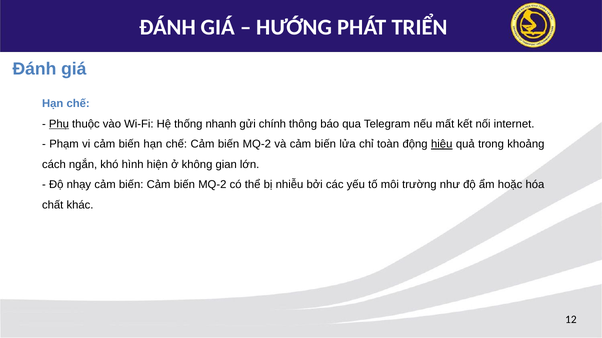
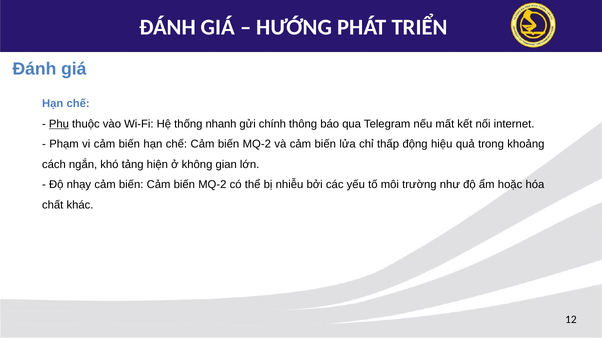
toàn: toàn -> thấp
hiệu underline: present -> none
hình: hình -> tảng
